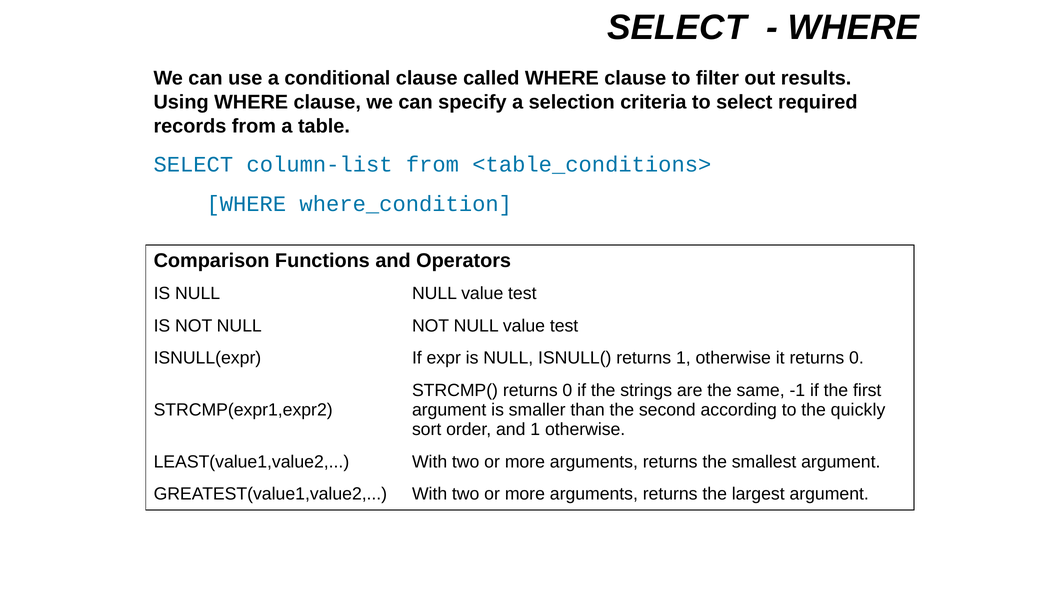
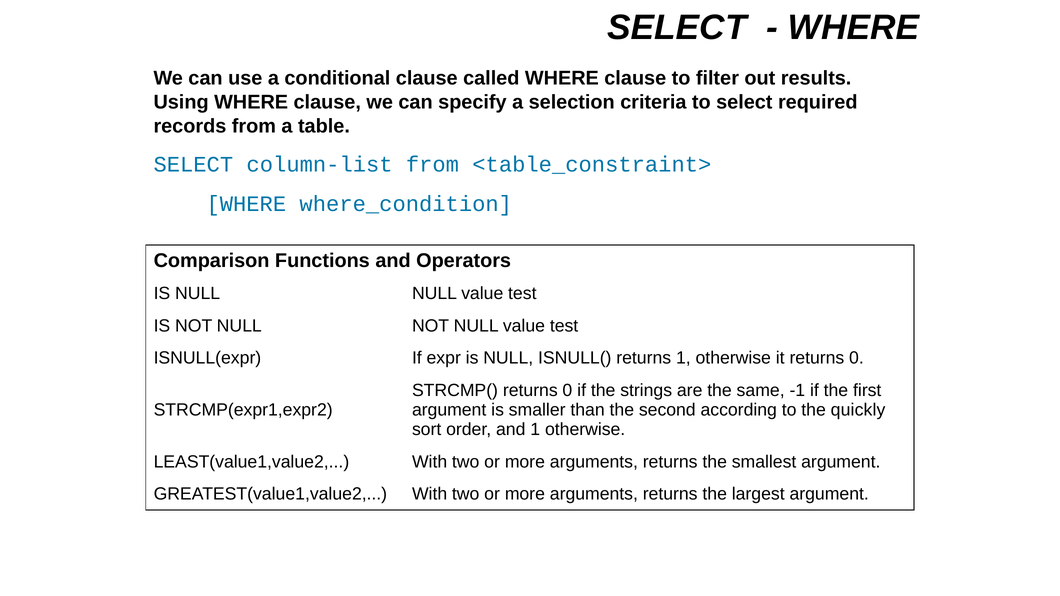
<table_conditions>: <table_conditions> -> <table_constraint>
